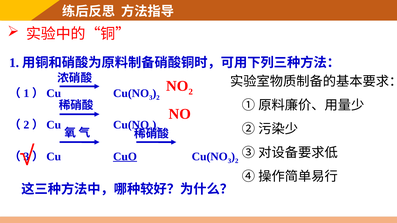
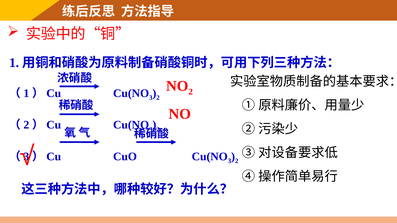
CuO underline: present -> none
